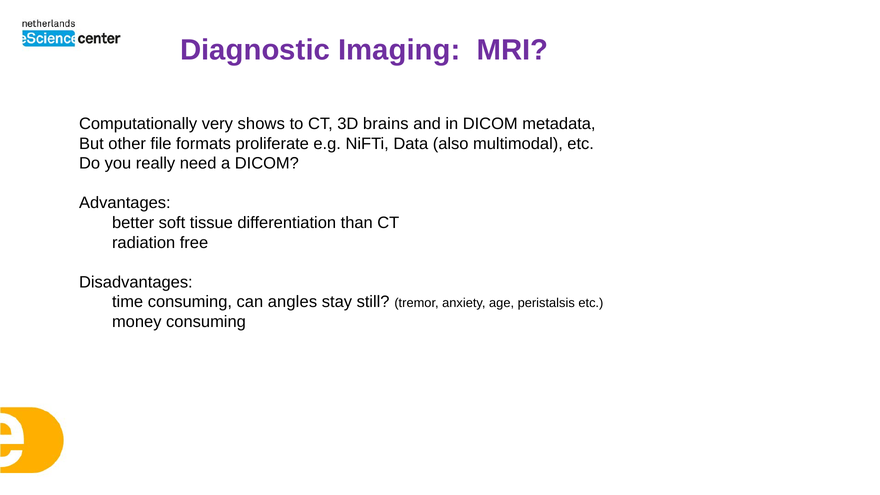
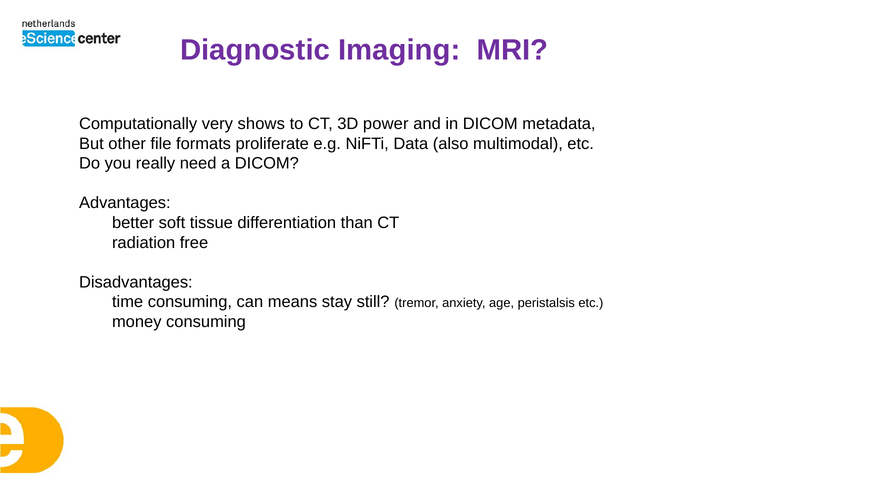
brains: brains -> power
angles: angles -> means
